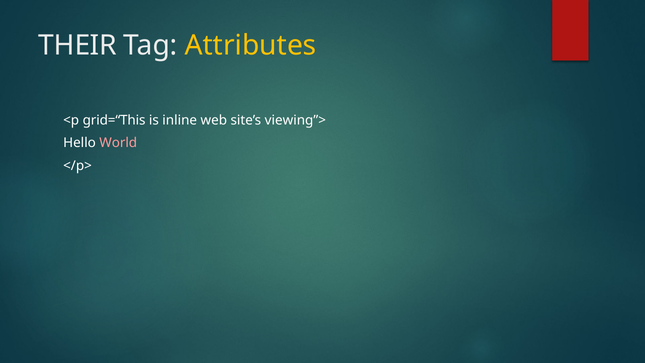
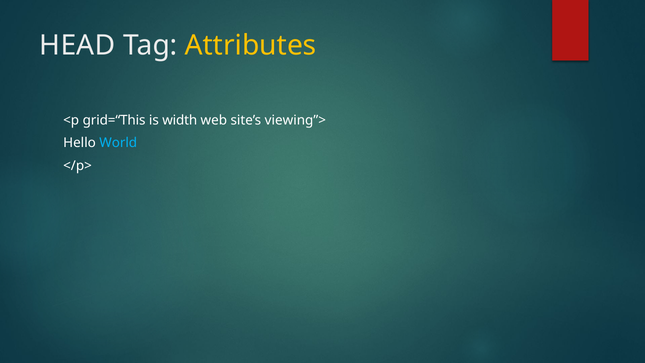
THEIR: THEIR -> HEAD
inline: inline -> width
World colour: pink -> light blue
